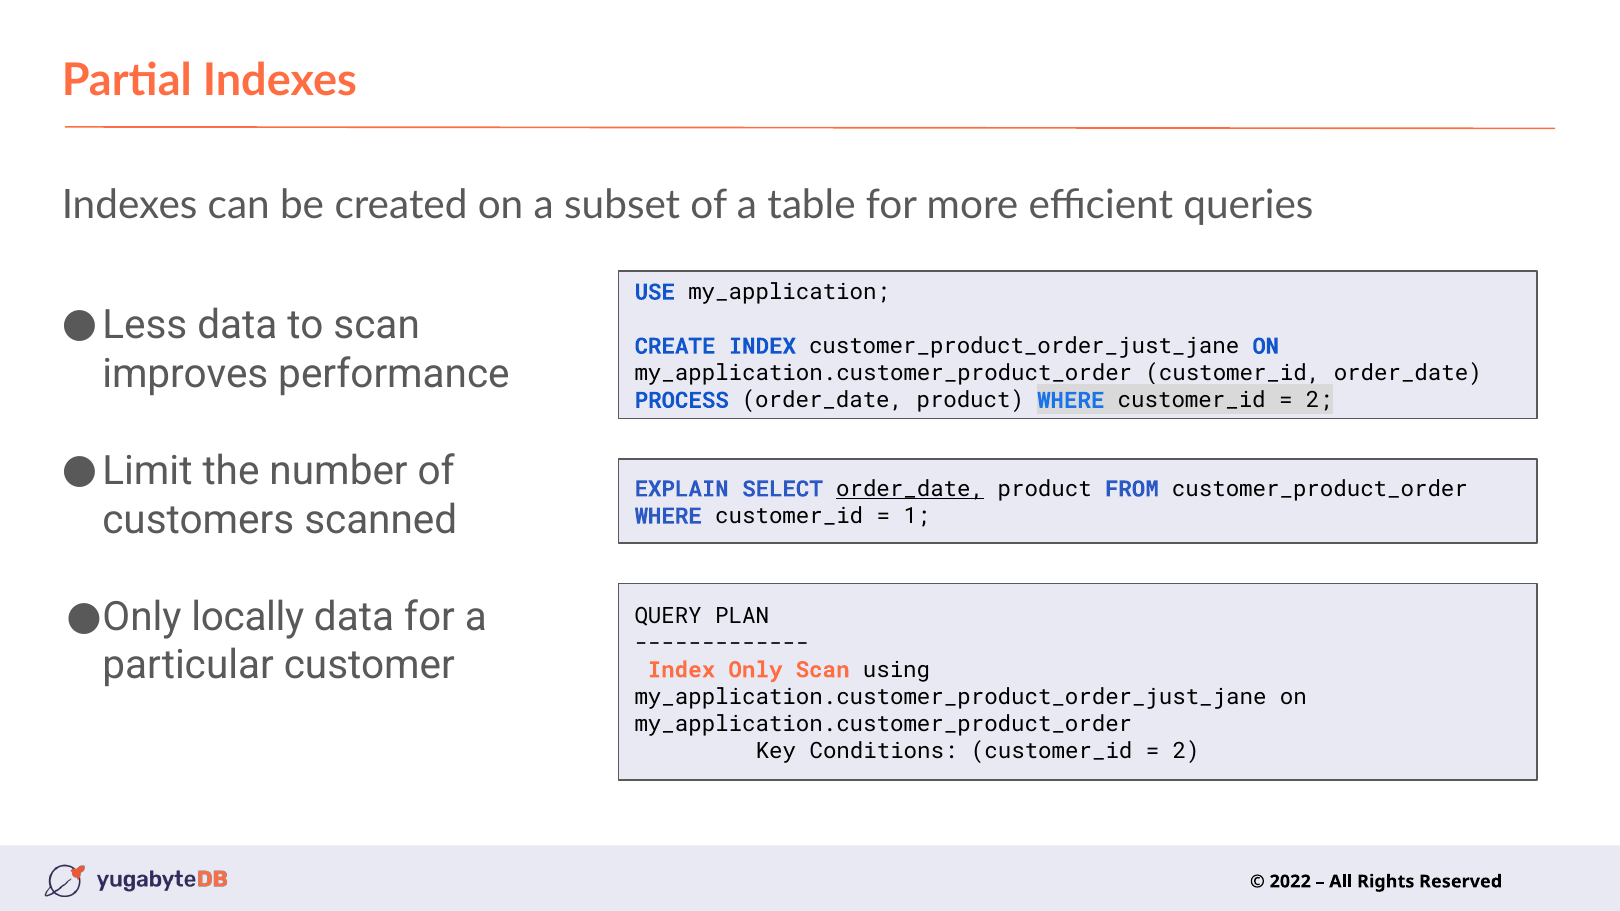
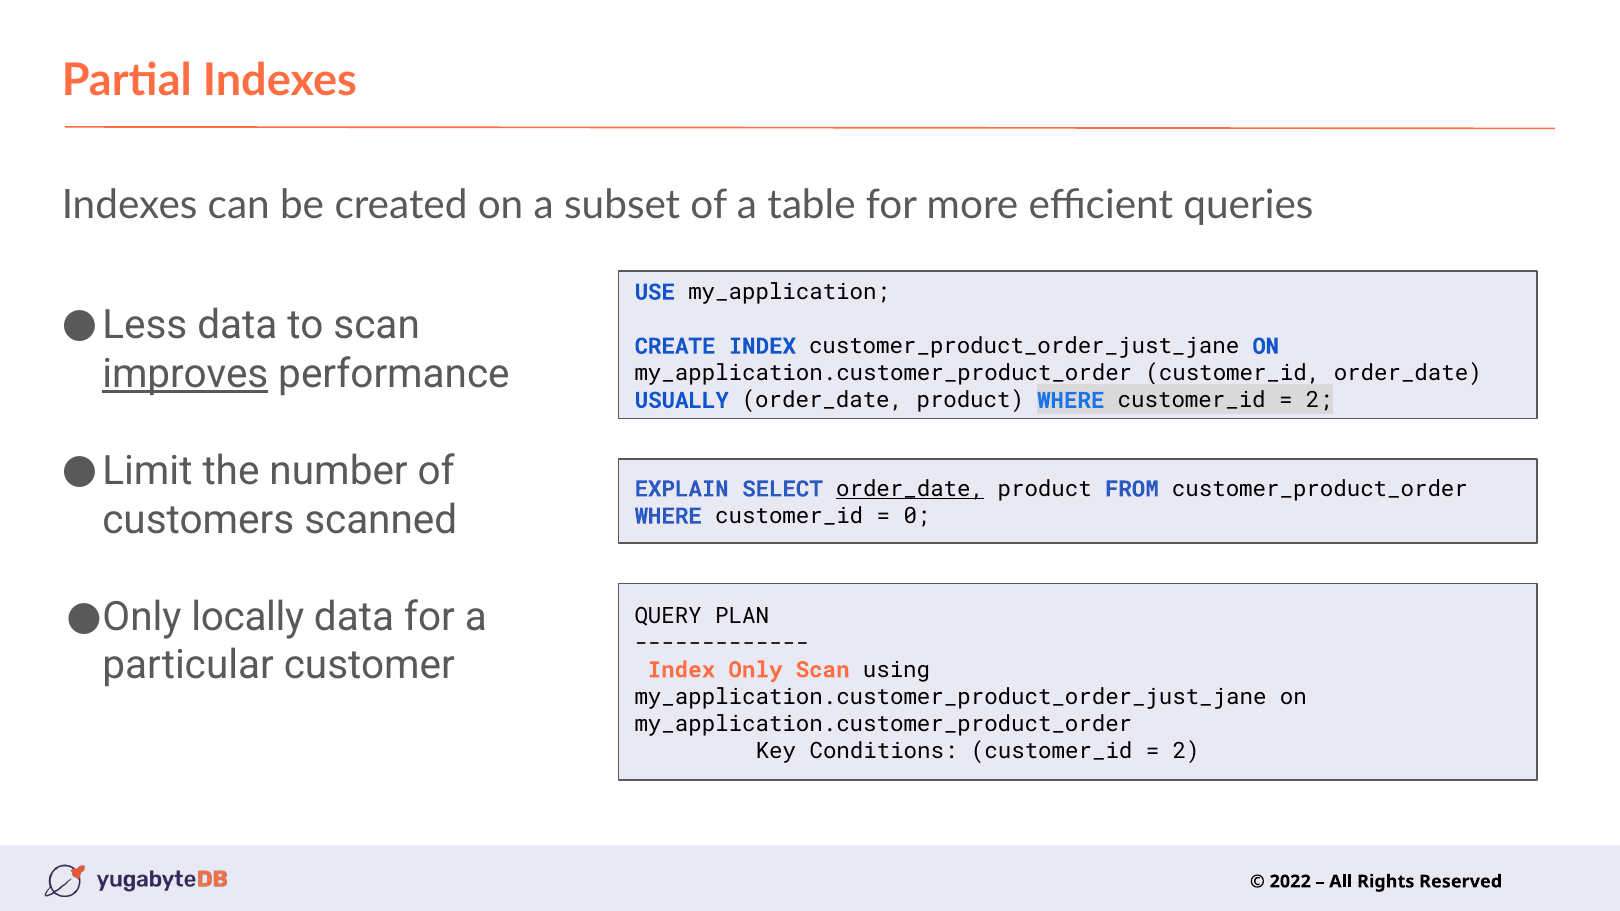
improves underline: none -> present
PROCESS: PROCESS -> USUALLY
1: 1 -> 0
